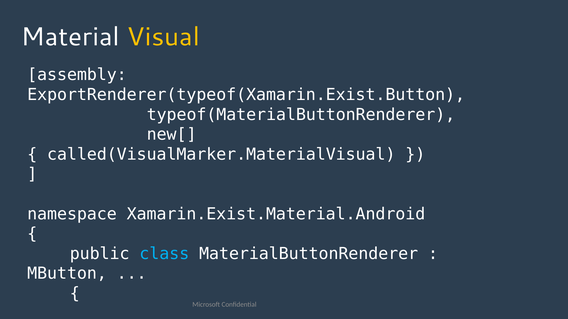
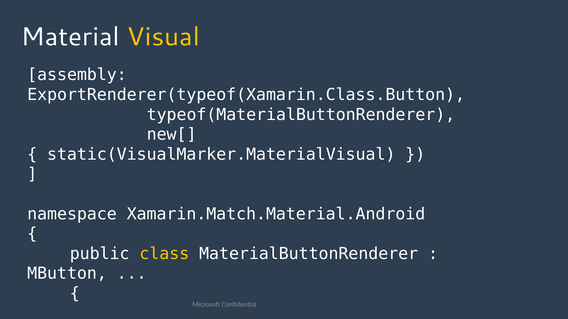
ExportRenderer(typeof(Xamarin.Exist.Button: ExportRenderer(typeof(Xamarin.Exist.Button -> ExportRenderer(typeof(Xamarin.Class.Button
called(VisualMarker.MaterialVisual: called(VisualMarker.MaterialVisual -> static(VisualMarker.MaterialVisual
Xamarin.Exist.Material.Android: Xamarin.Exist.Material.Android -> Xamarin.Match.Material.Android
class colour: light blue -> yellow
